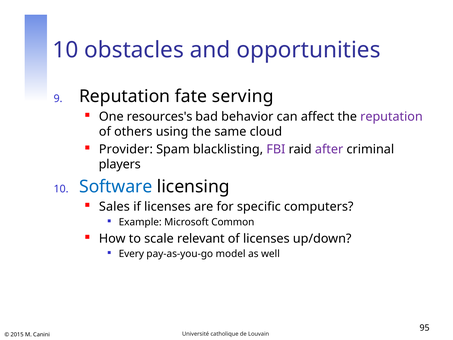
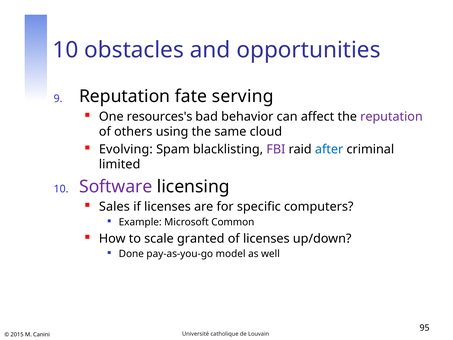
Provider: Provider -> Evolving
after colour: purple -> blue
players: players -> limited
Software colour: blue -> purple
relevant: relevant -> granted
Every: Every -> Done
